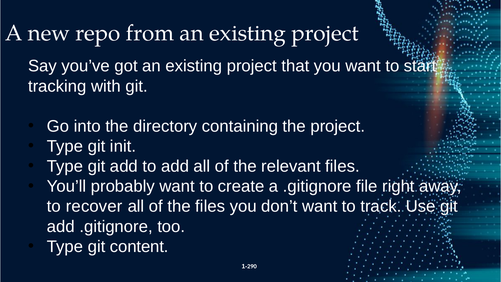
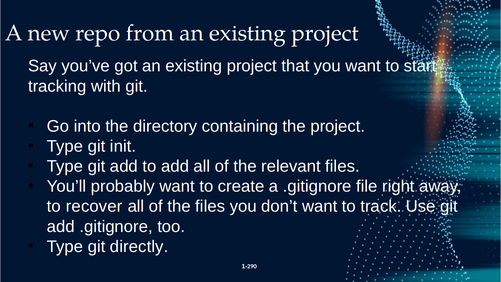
content: content -> directly
